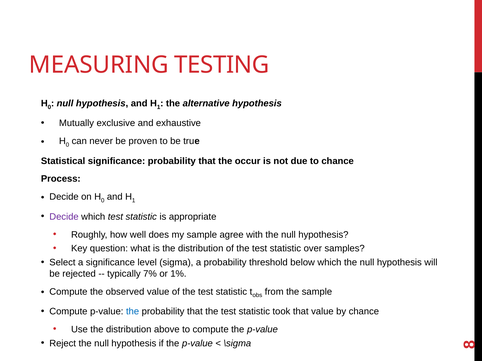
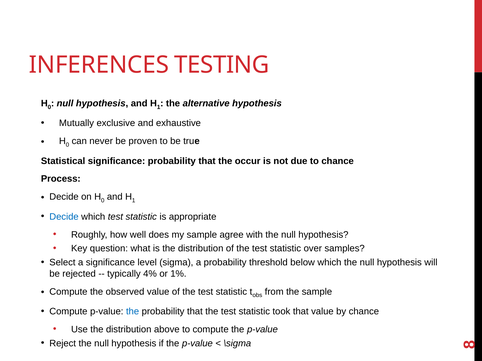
MEASURING: MEASURING -> INFERENCES
Decide at (64, 217) colour: purple -> blue
7%: 7% -> 4%
